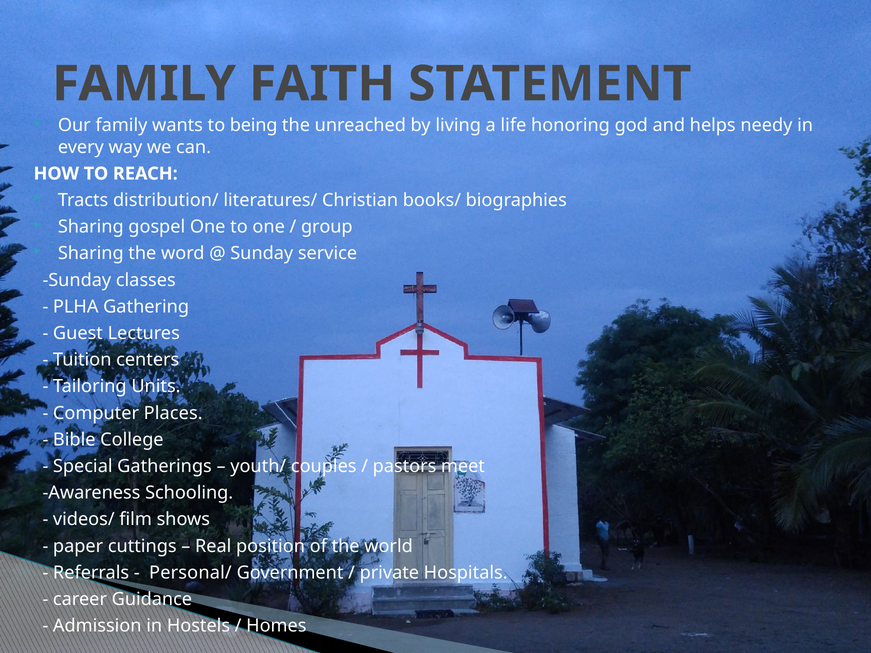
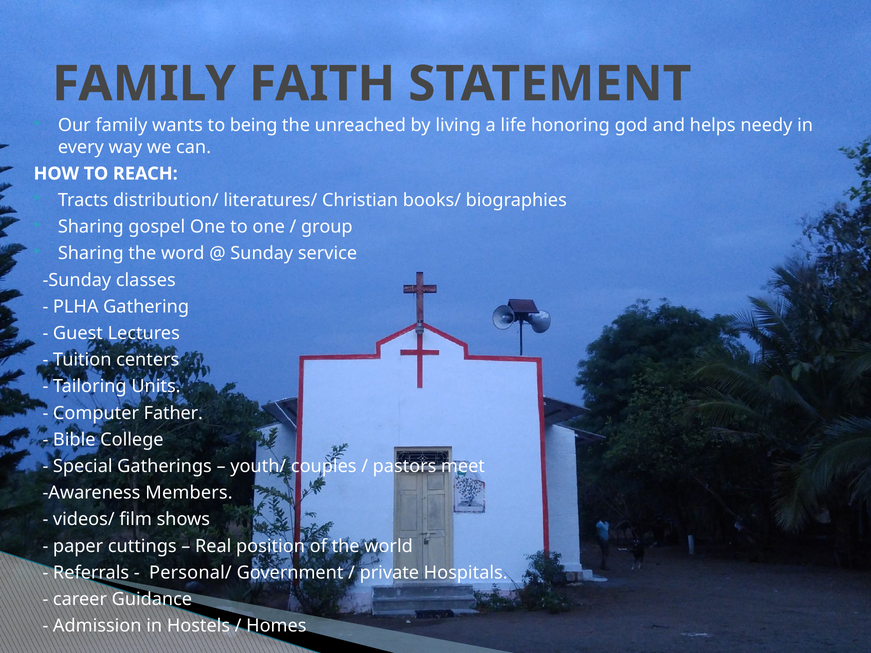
Places: Places -> Father
Schooling: Schooling -> Members
